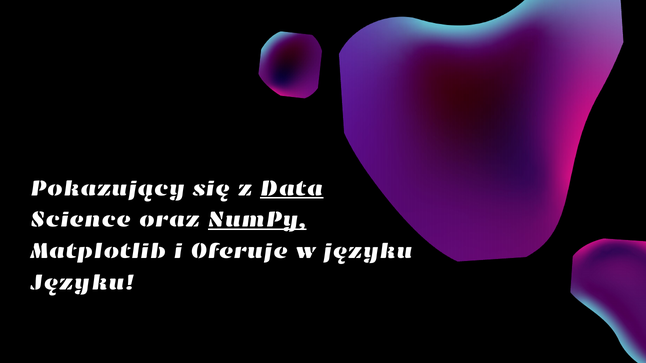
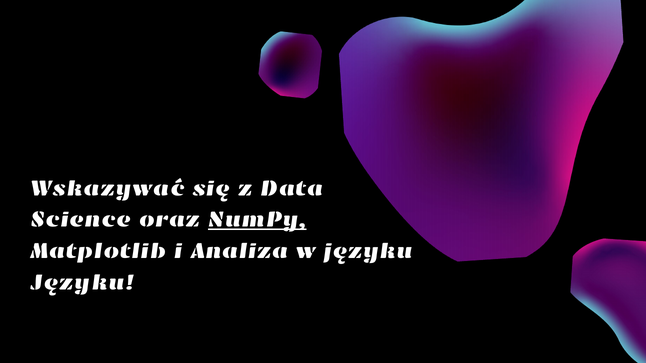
Pokazujący: Pokazujący -> Wskazywać
Data underline: present -> none
Oferuje: Oferuje -> Analiza
